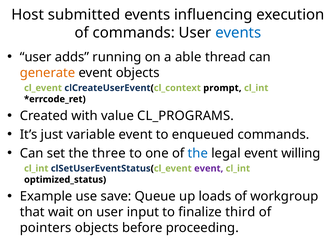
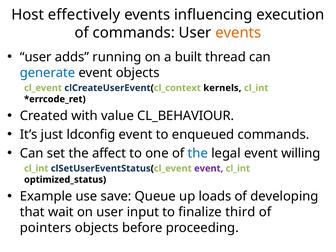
submitted: submitted -> effectively
events at (238, 33) colour: blue -> orange
able: able -> built
generate colour: orange -> blue
prompt: prompt -> kernels
CL_PROGRAMS: CL_PROGRAMS -> CL_BEHAVIOUR
variable: variable -> ldconfig
three: three -> affect
workgroup: workgroup -> developing
